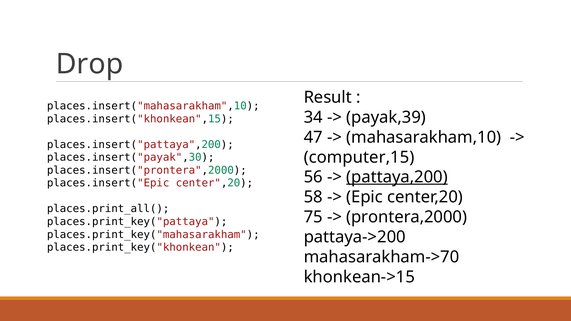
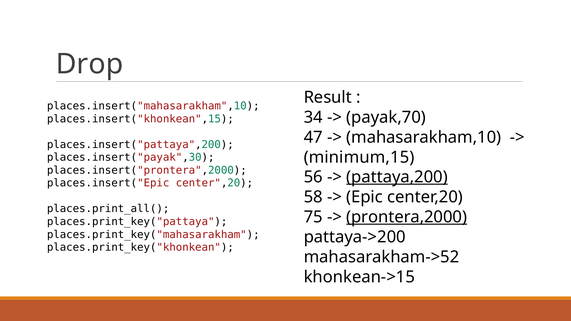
payak,39: payak,39 -> payak,70
computer,15: computer,15 -> minimum,15
prontera,2000 underline: none -> present
mahasarakham->70: mahasarakham->70 -> mahasarakham->52
